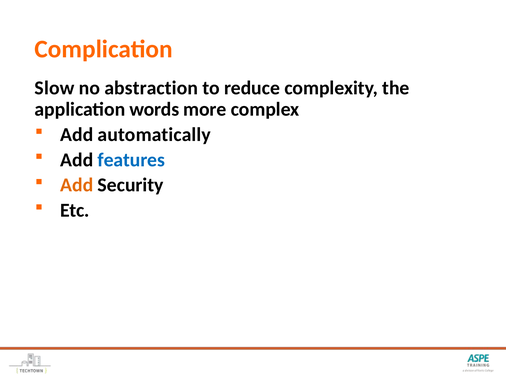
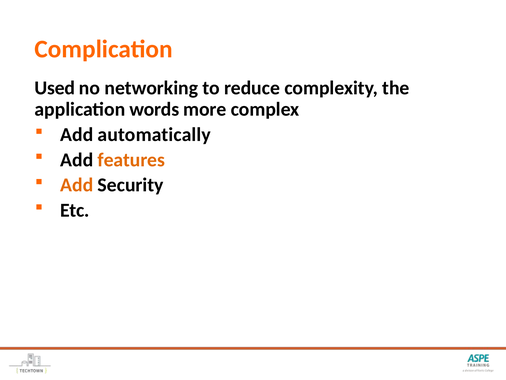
Slow: Slow -> Used
abstraction: abstraction -> networking
features colour: blue -> orange
